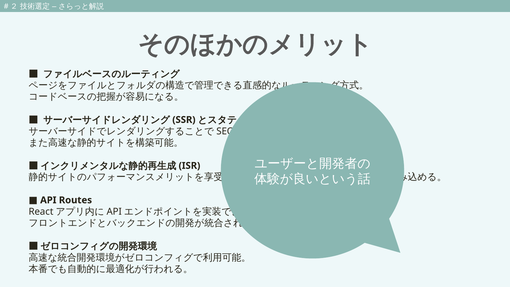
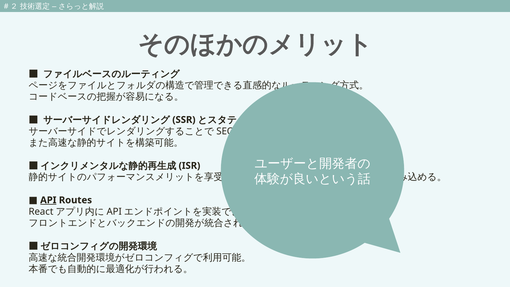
API underline: none -> present
